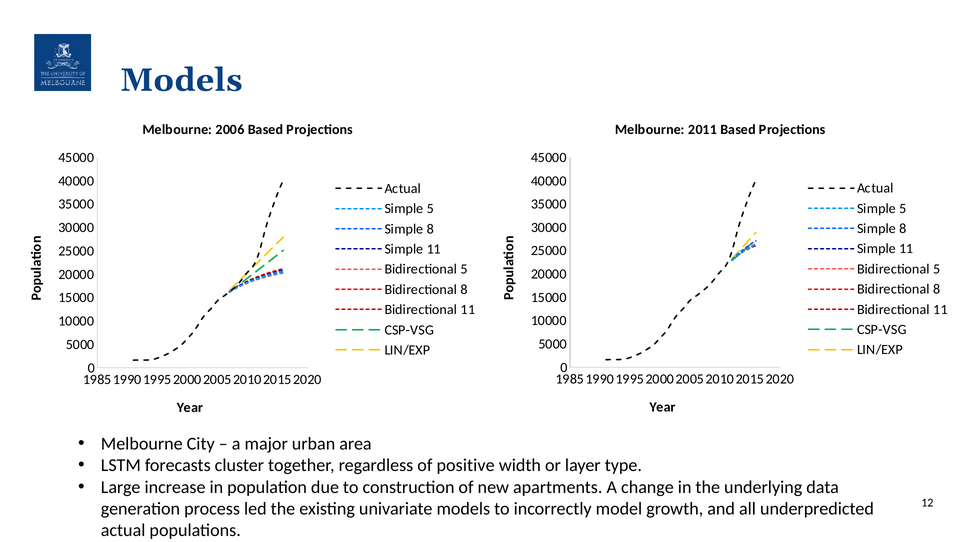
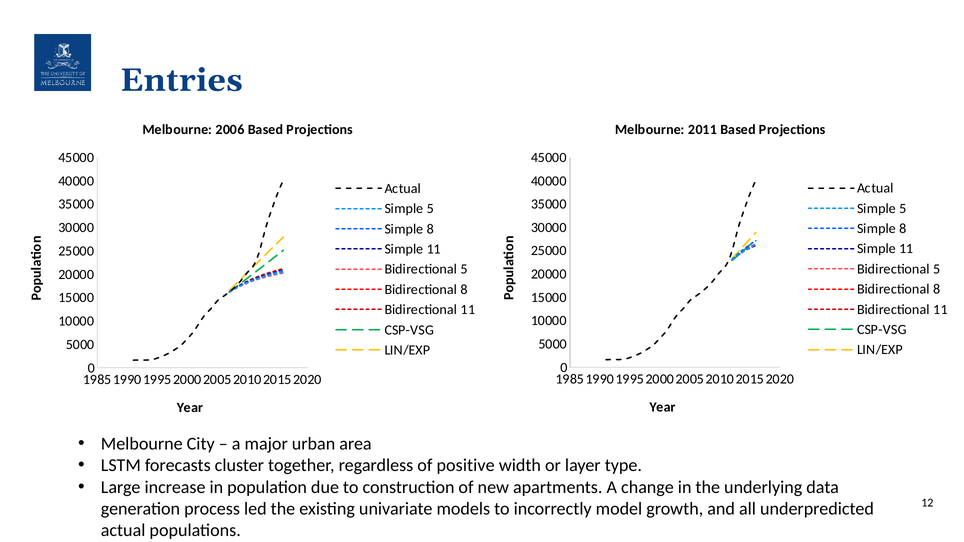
Models at (181, 80): Models -> Entries
